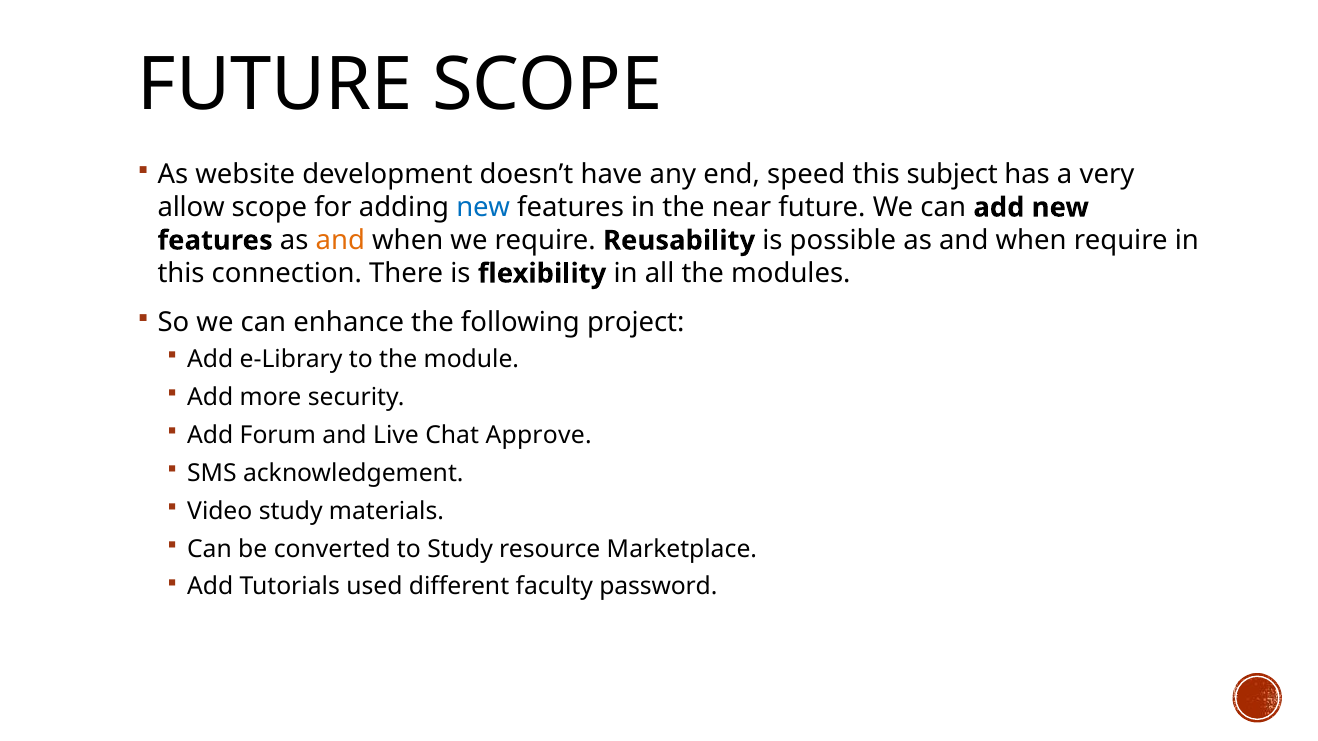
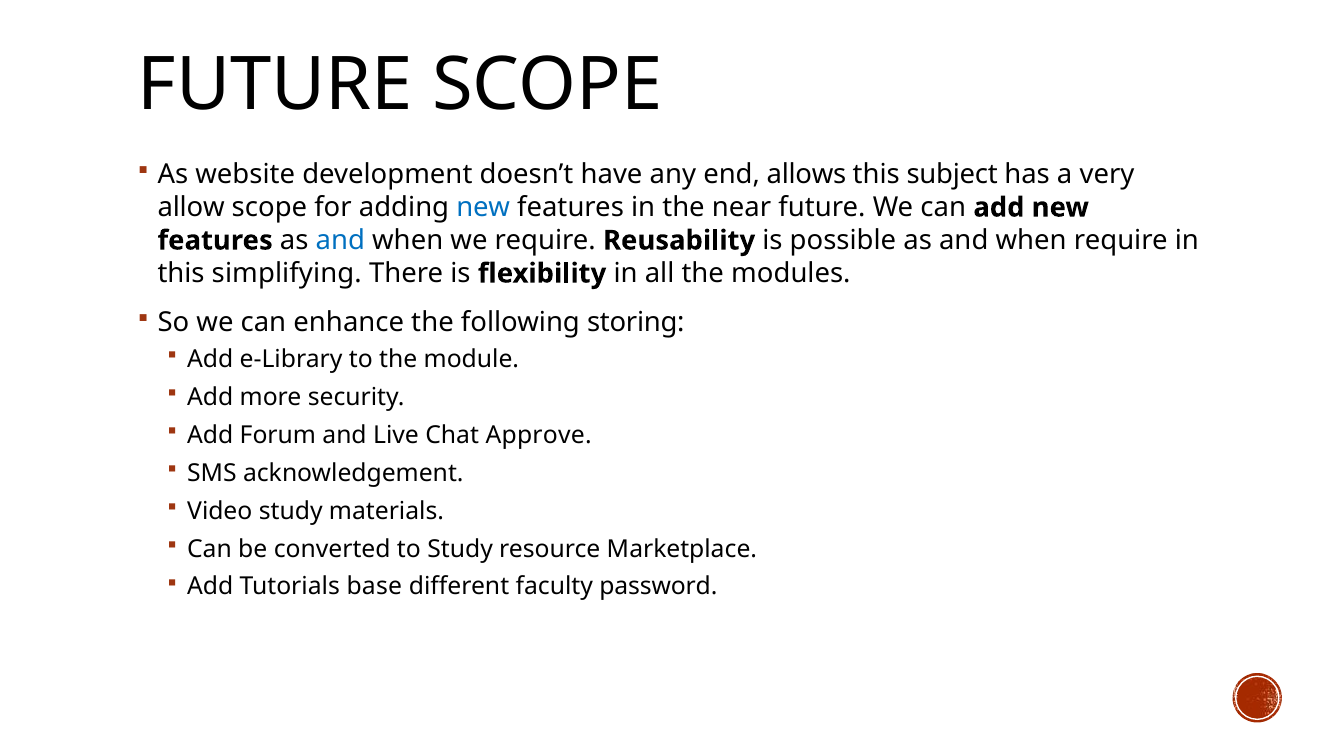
speed: speed -> allows
and at (340, 241) colour: orange -> blue
connection: connection -> simplifying
project: project -> storing
used: used -> base
